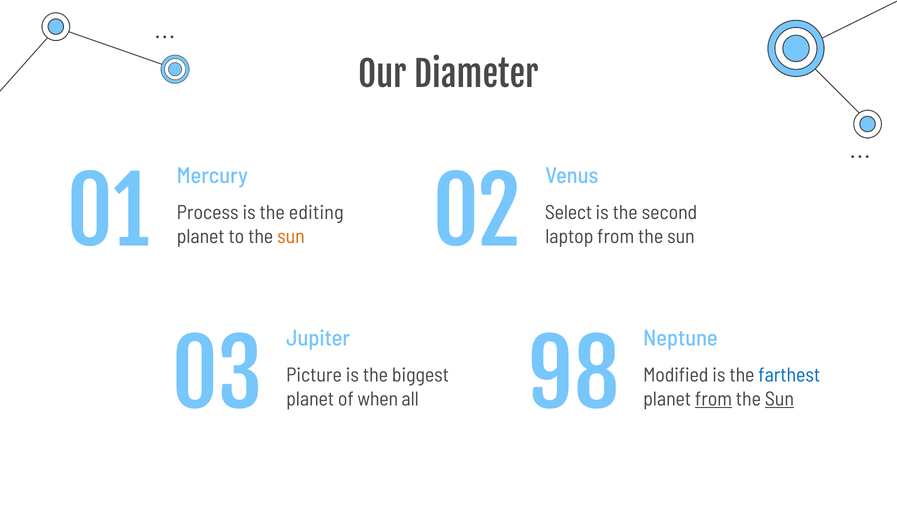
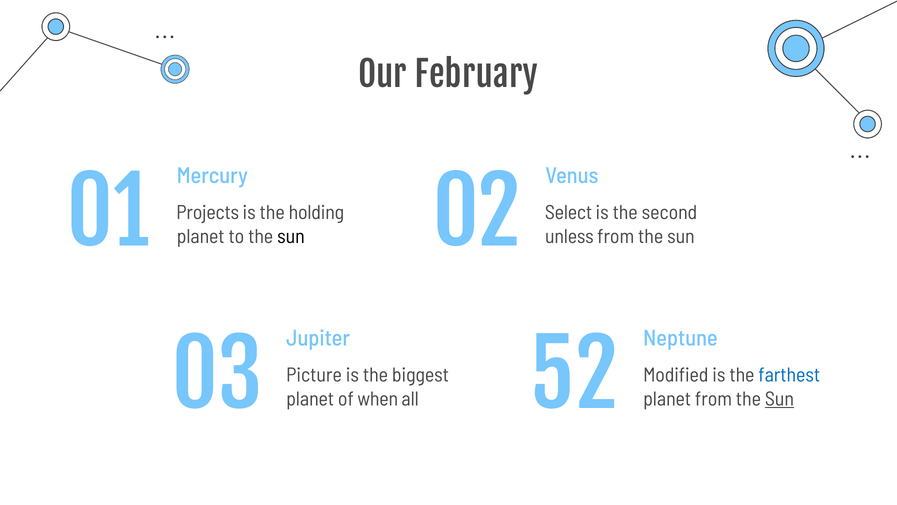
Diameter: Diameter -> February
Process: Process -> Projects
editing: editing -> holding
sun at (291, 236) colour: orange -> black
laptop: laptop -> unless
98: 98 -> 52
from at (713, 399) underline: present -> none
